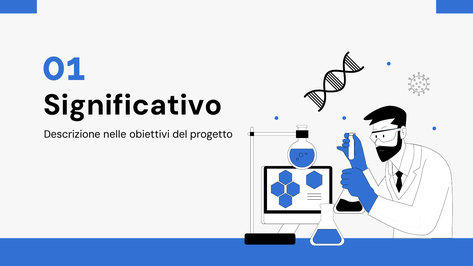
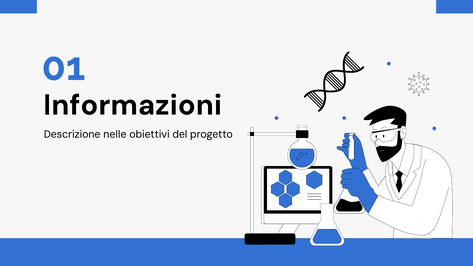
Significativo: Significativo -> Informazioni
